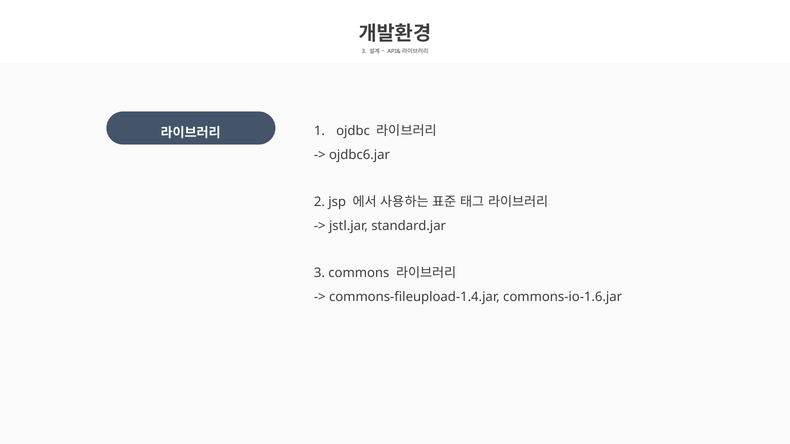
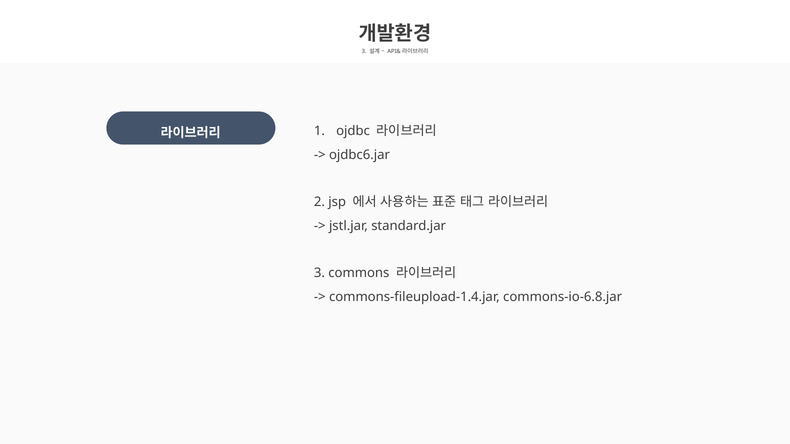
commons-io-1.6.jar: commons-io-1.6.jar -> commons-io-6.8.jar
